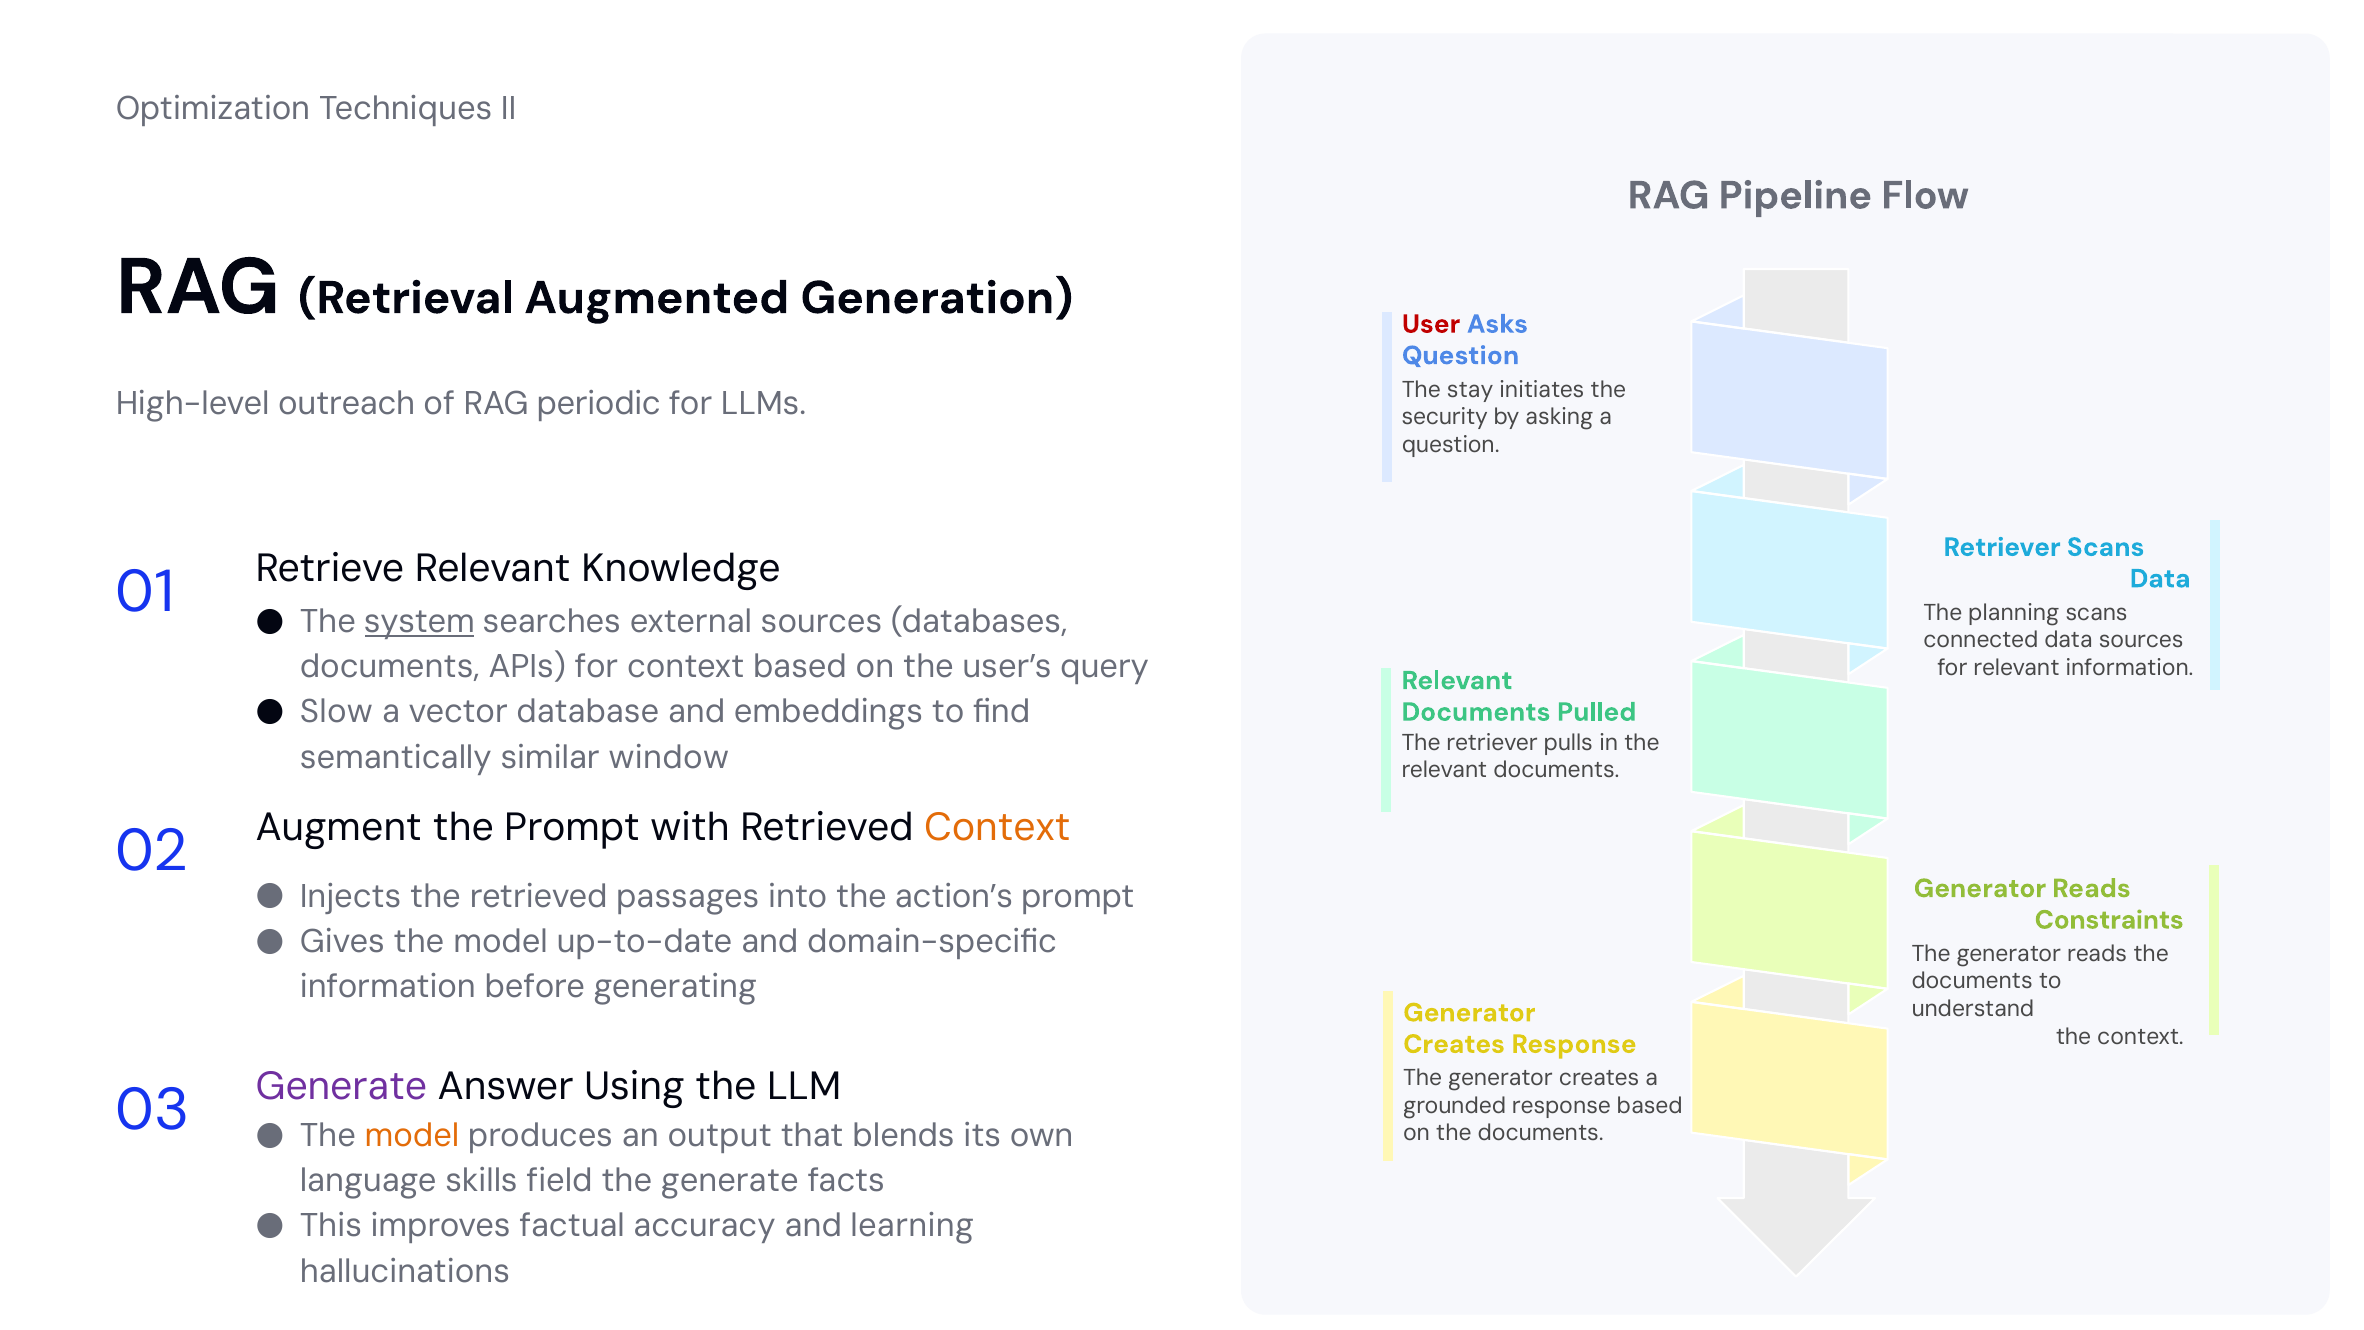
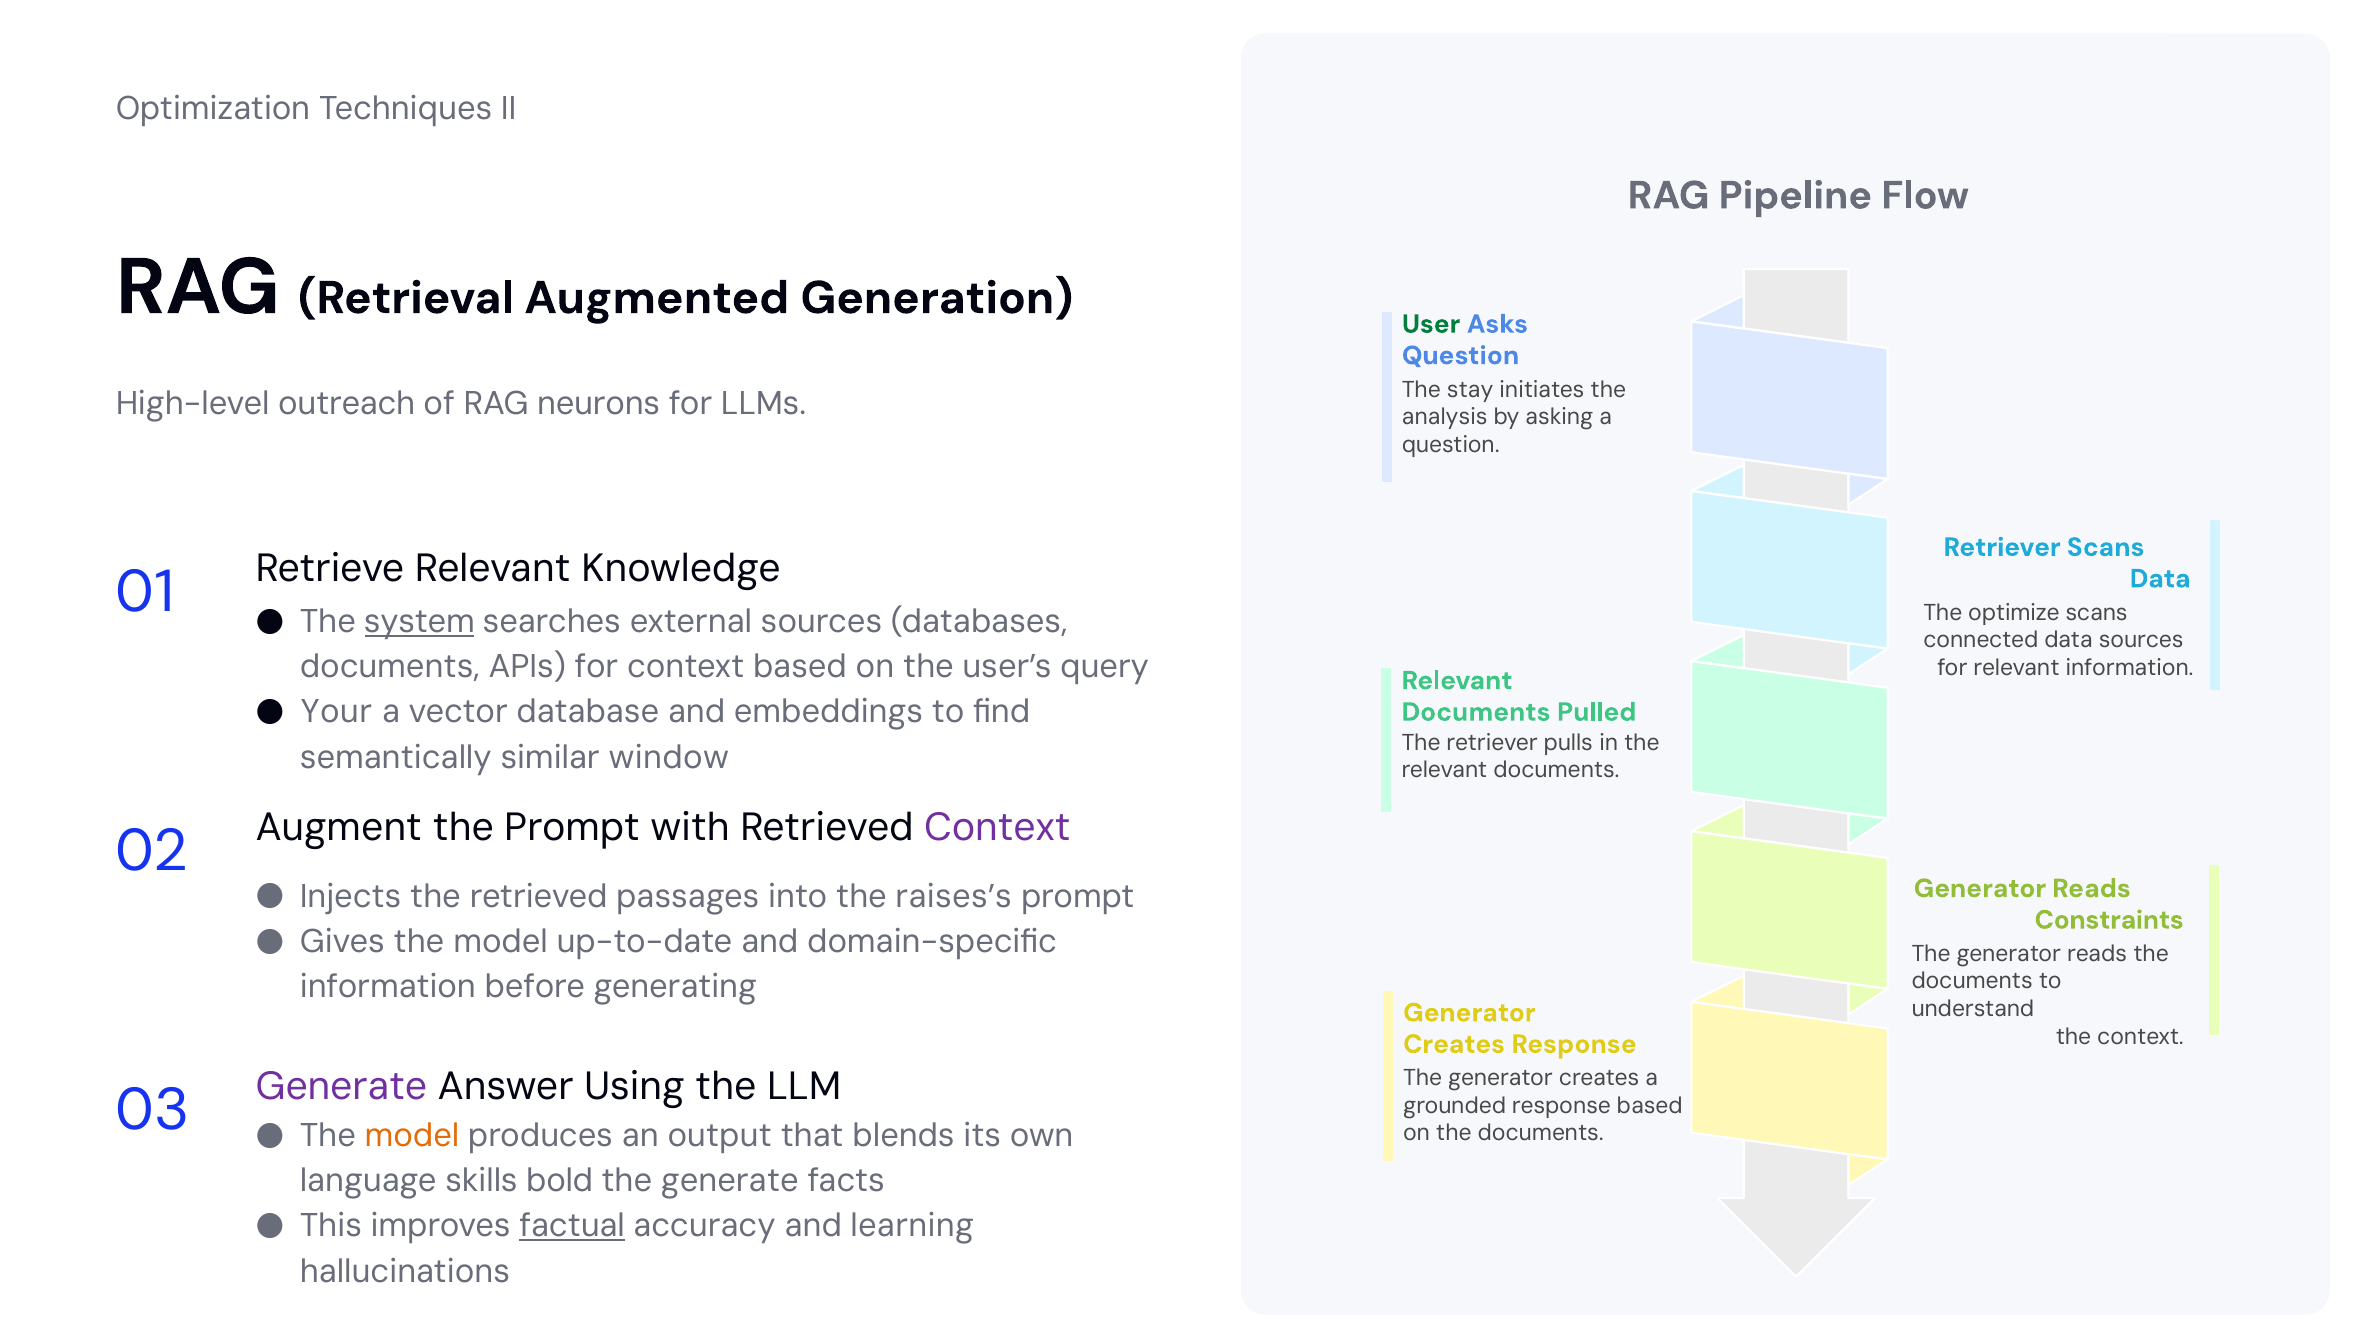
User colour: red -> green
periodic: periodic -> neurons
security: security -> analysis
planning: planning -> optimize
Slow: Slow -> Your
Context at (997, 827) colour: orange -> purple
action’s: action’s -> raises’s
field: field -> bold
factual underline: none -> present
